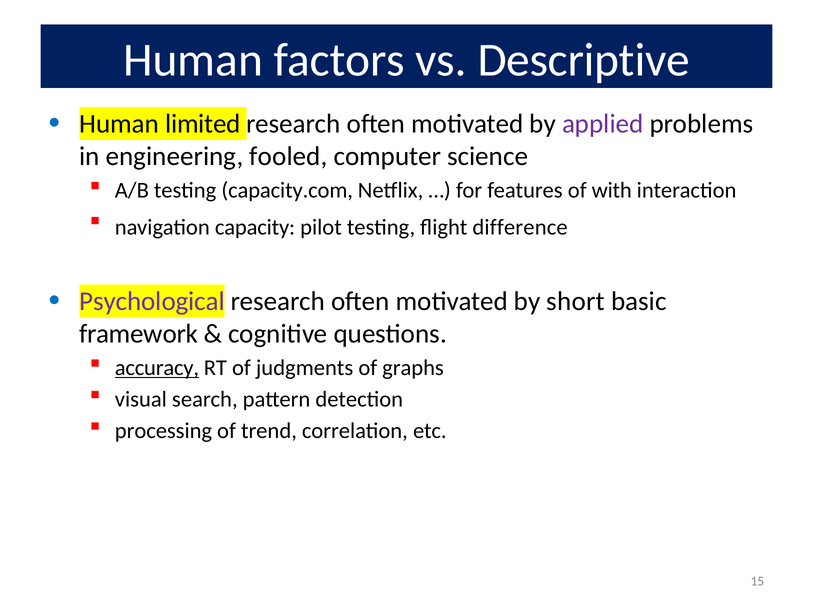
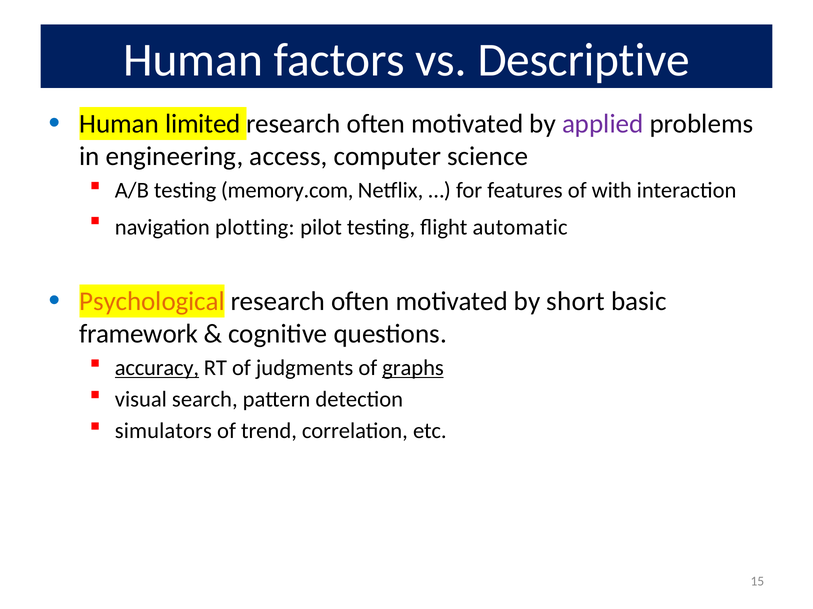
fooled: fooled -> access
capacity.com: capacity.com -> memory.com
capacity: capacity -> plotting
difference: difference -> automatic
Psychological colour: purple -> orange
graphs underline: none -> present
processing: processing -> simulators
